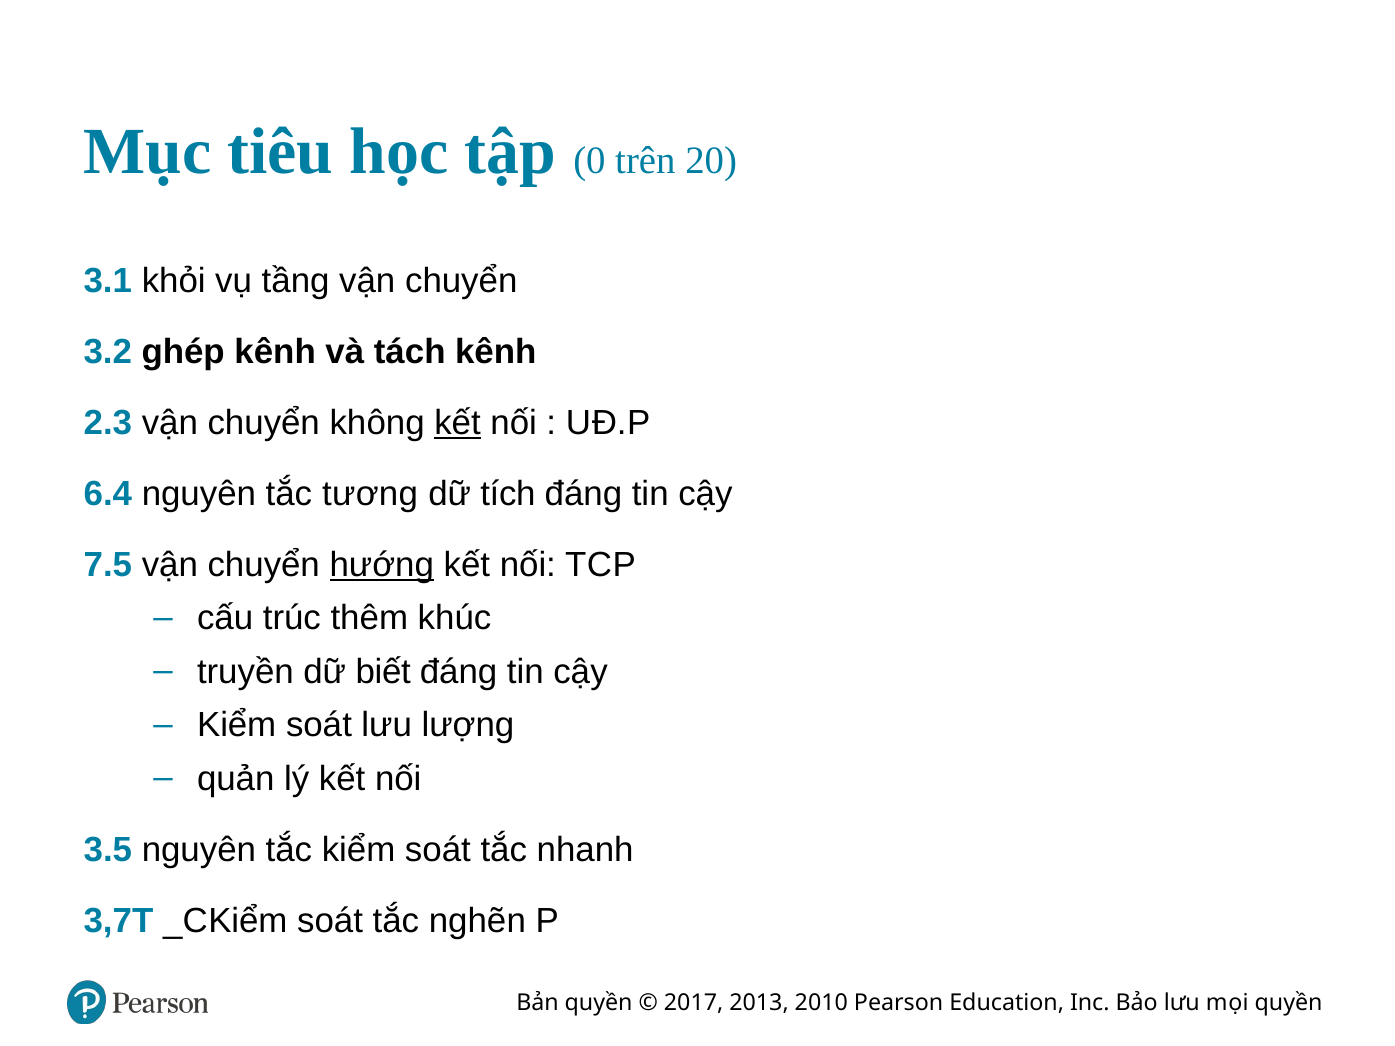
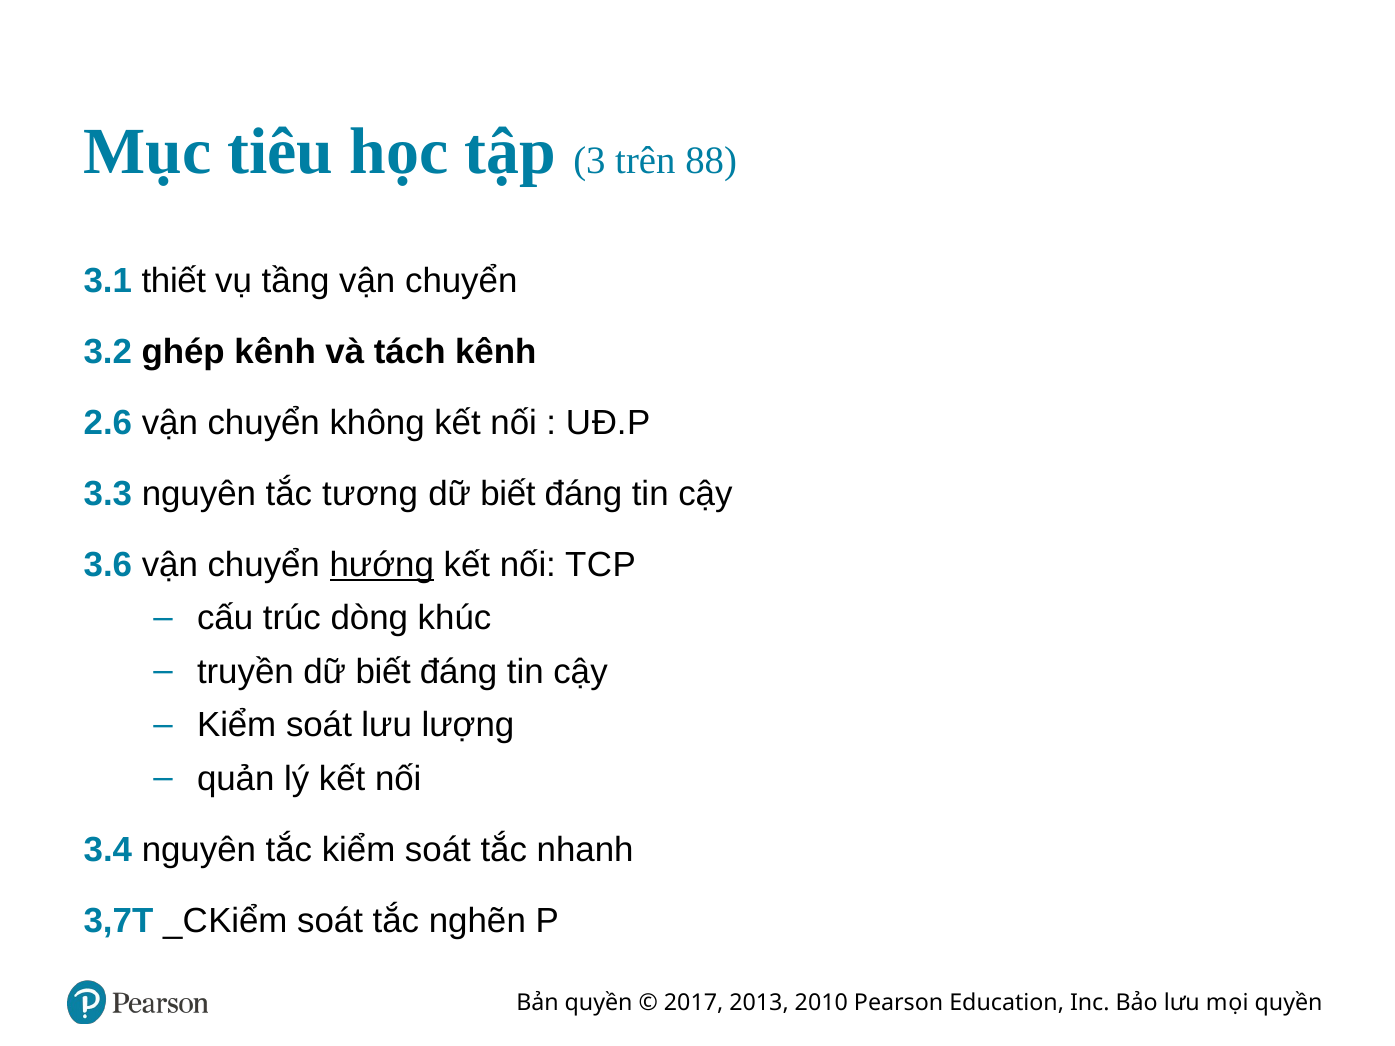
0: 0 -> 3
20: 20 -> 88
khỏi: khỏi -> thiết
2.3: 2.3 -> 2.6
kết at (458, 423) underline: present -> none
6.4: 6.4 -> 3.3
tích at (508, 494): tích -> biết
7.5: 7.5 -> 3.6
thêm: thêm -> dòng
3.5: 3.5 -> 3.4
